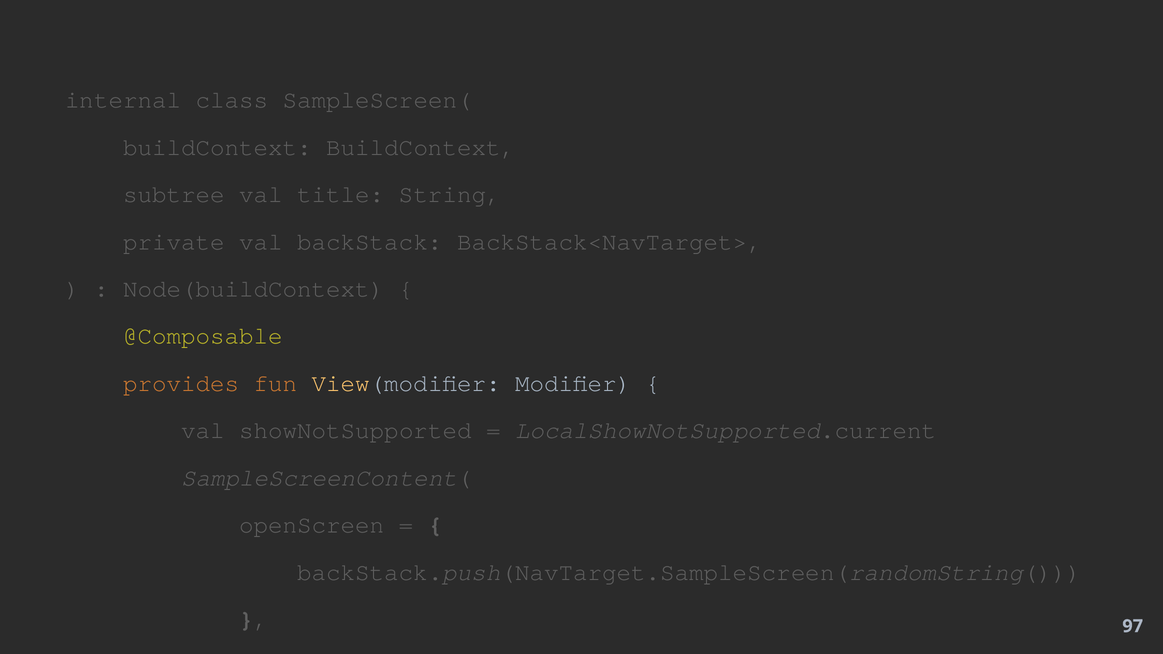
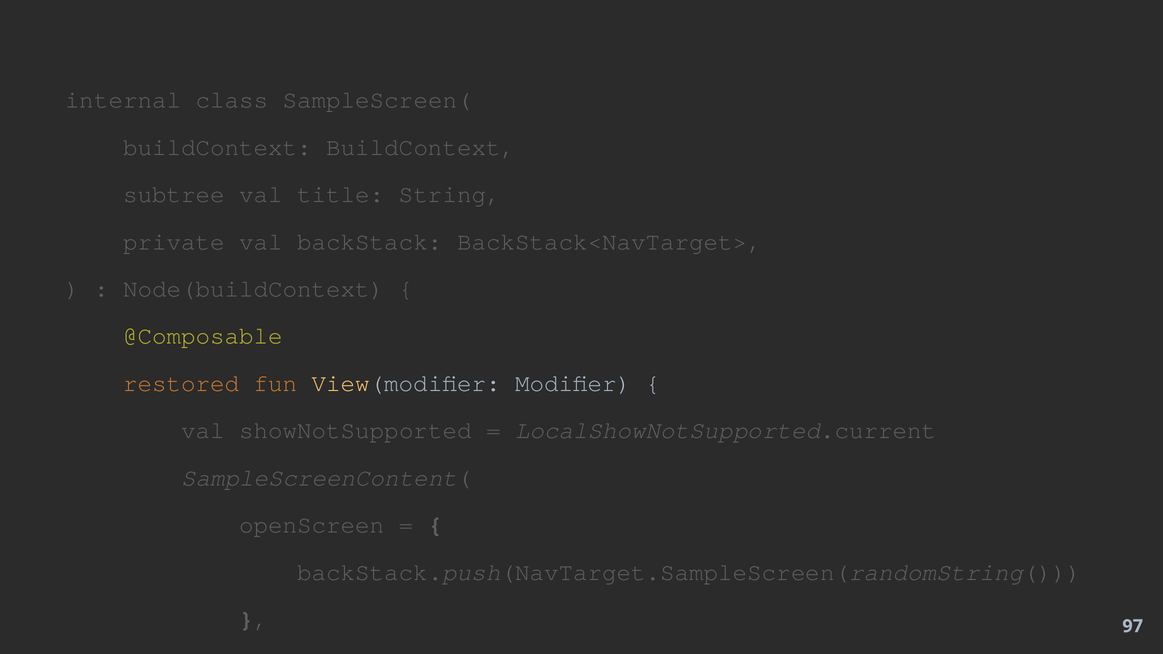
provides: provides -> restored
